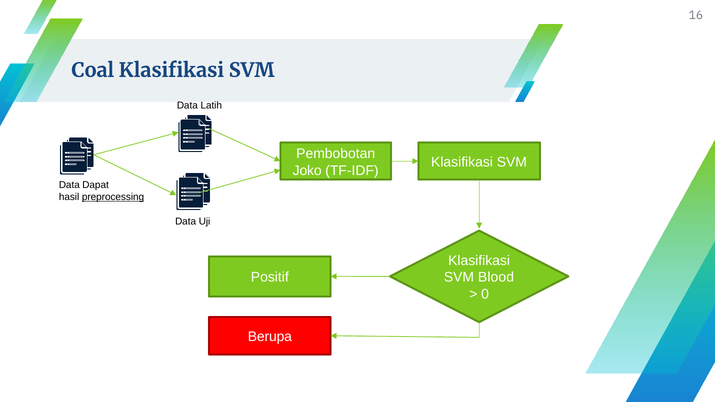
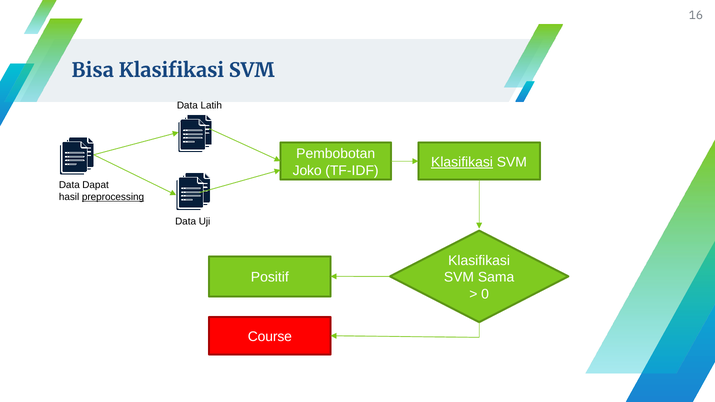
Coal: Coal -> Bisa
Klasifikasi at (462, 162) underline: none -> present
Blood: Blood -> Sama
Berupa: Berupa -> Course
